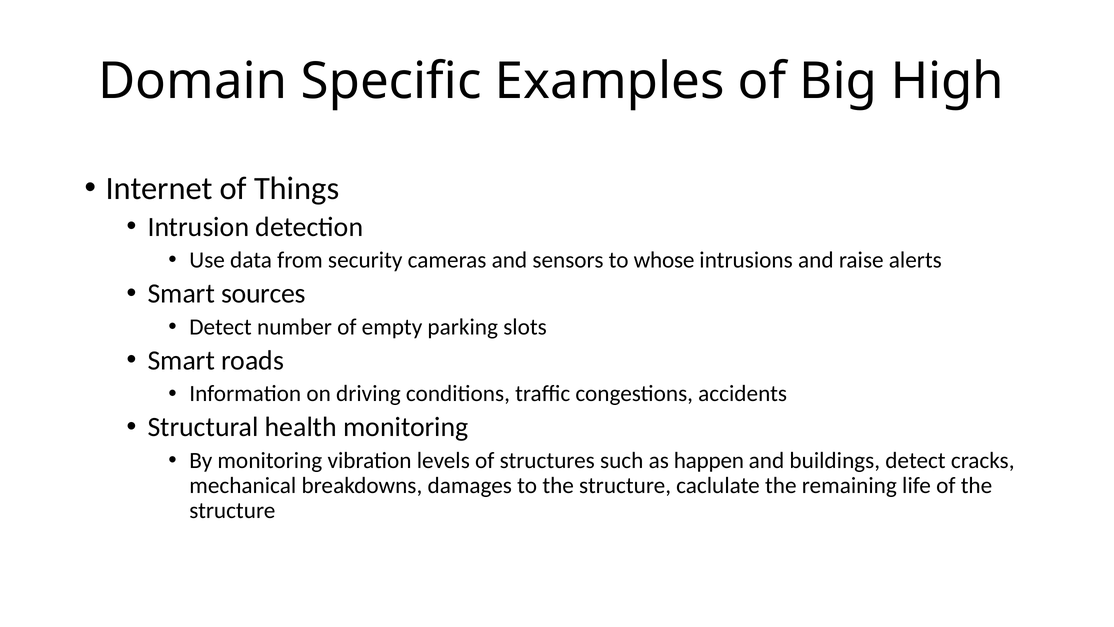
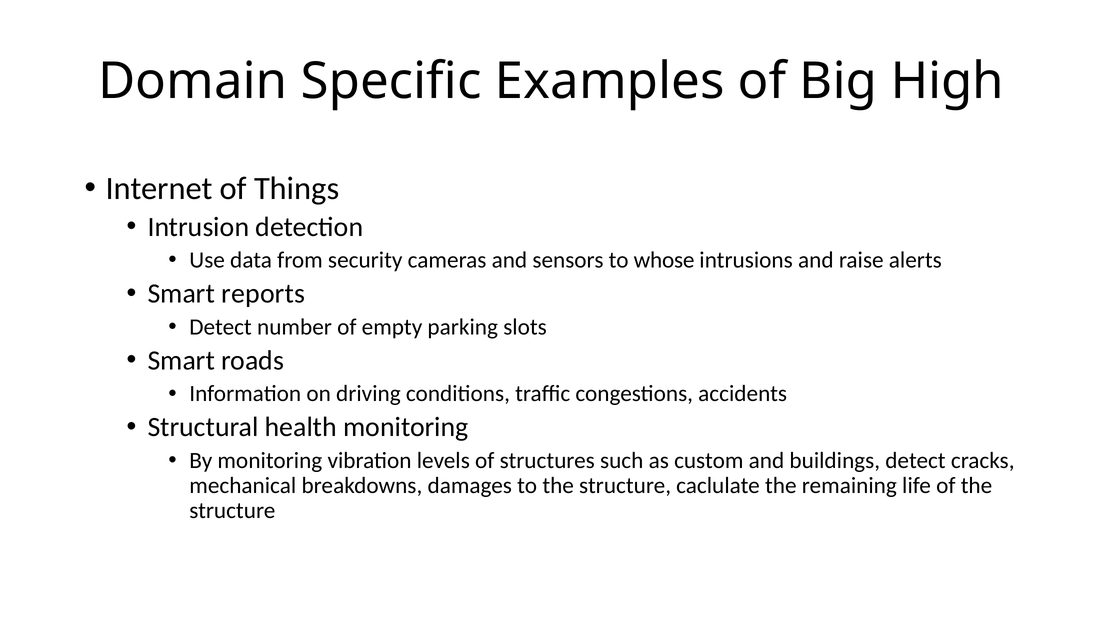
sources: sources -> reports
happen: happen -> custom
